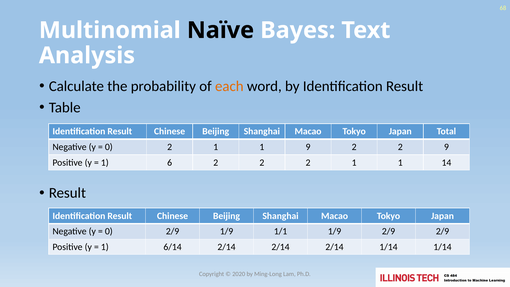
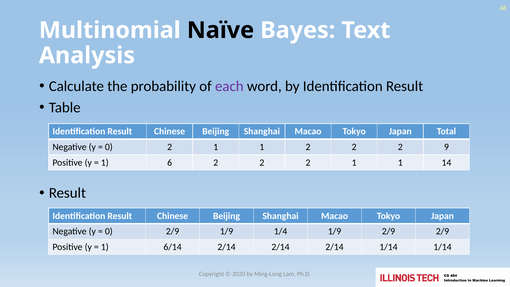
each colour: orange -> purple
1 9: 9 -> 2
1/1: 1/1 -> 1/4
